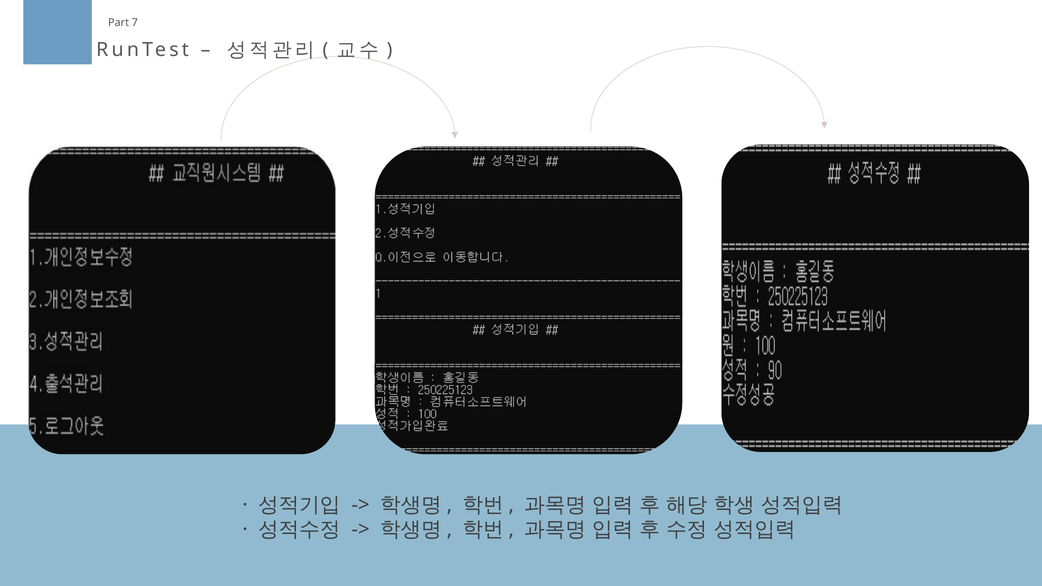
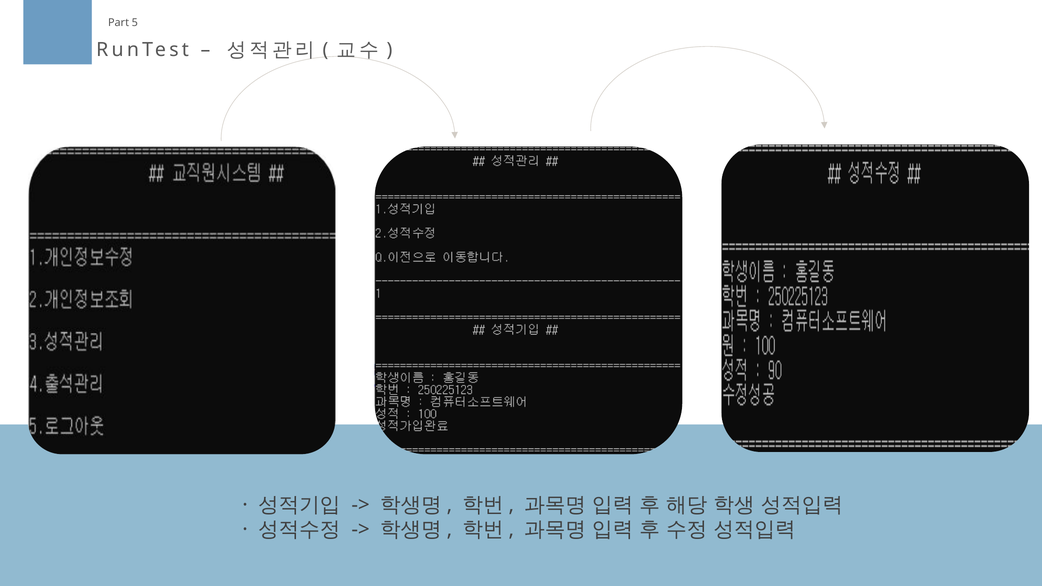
7: 7 -> 5
